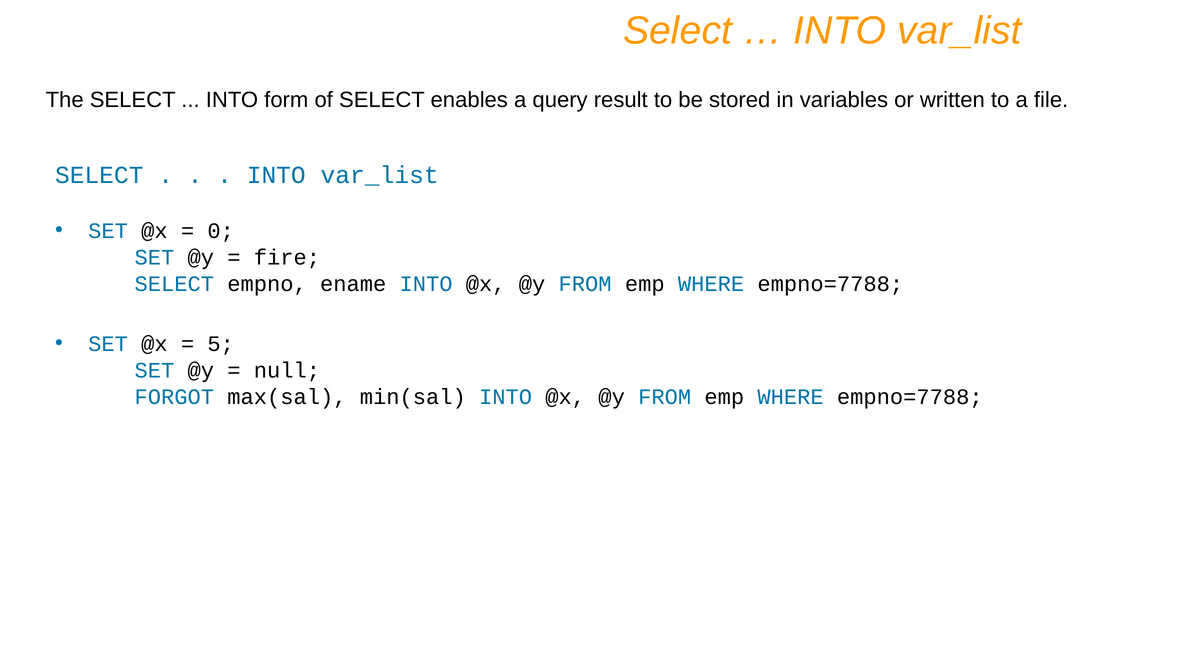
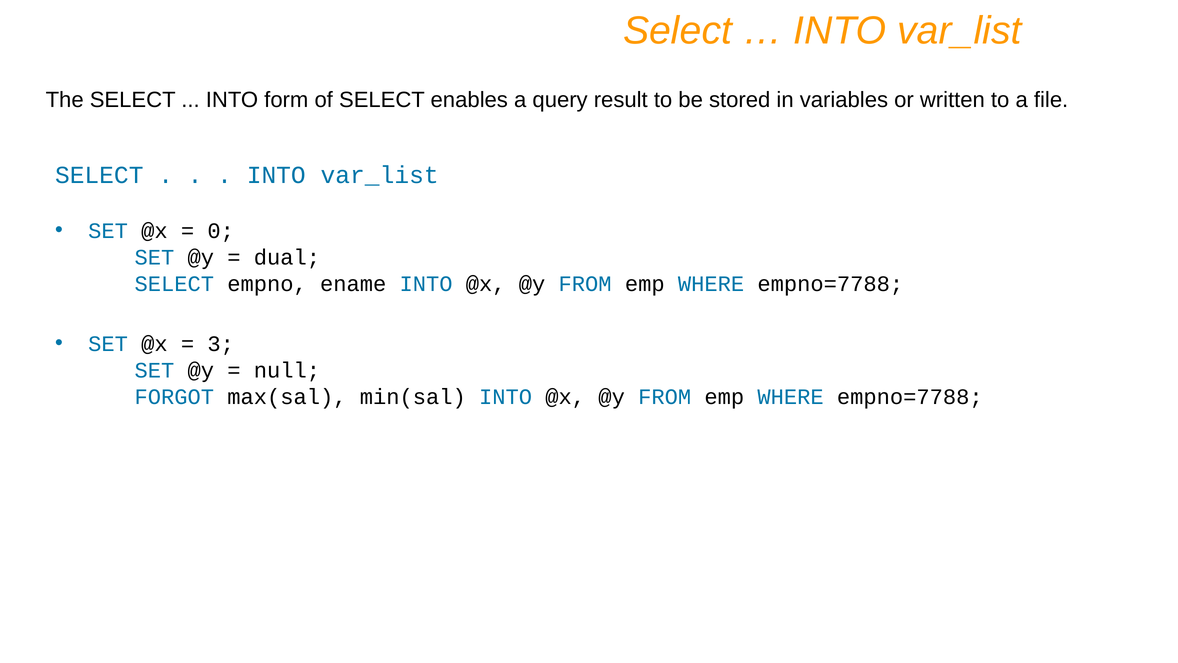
fire: fire -> dual
5: 5 -> 3
